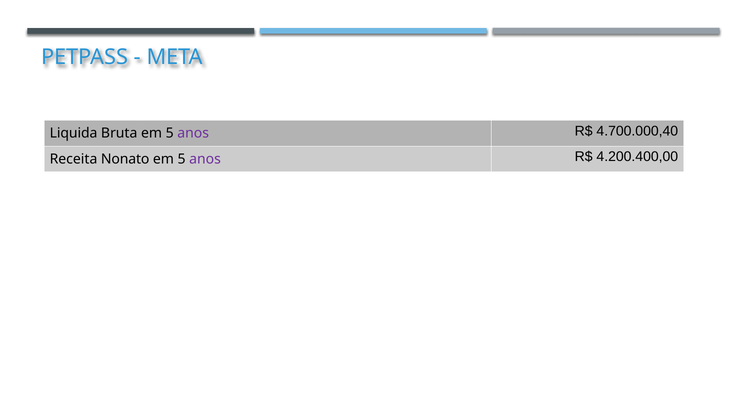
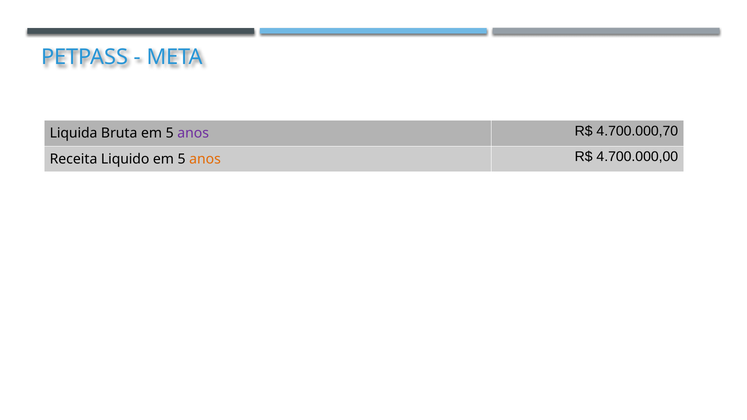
4.700.000,40: 4.700.000,40 -> 4.700.000,70
Nonato: Nonato -> Liquido
anos at (205, 159) colour: purple -> orange
4.200.400,00: 4.200.400,00 -> 4.700.000,00
